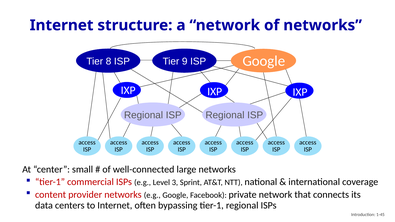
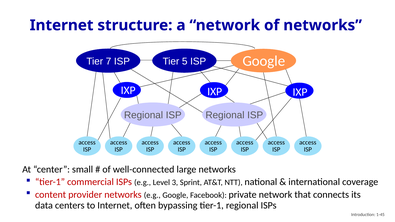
8: 8 -> 7
9: 9 -> 5
